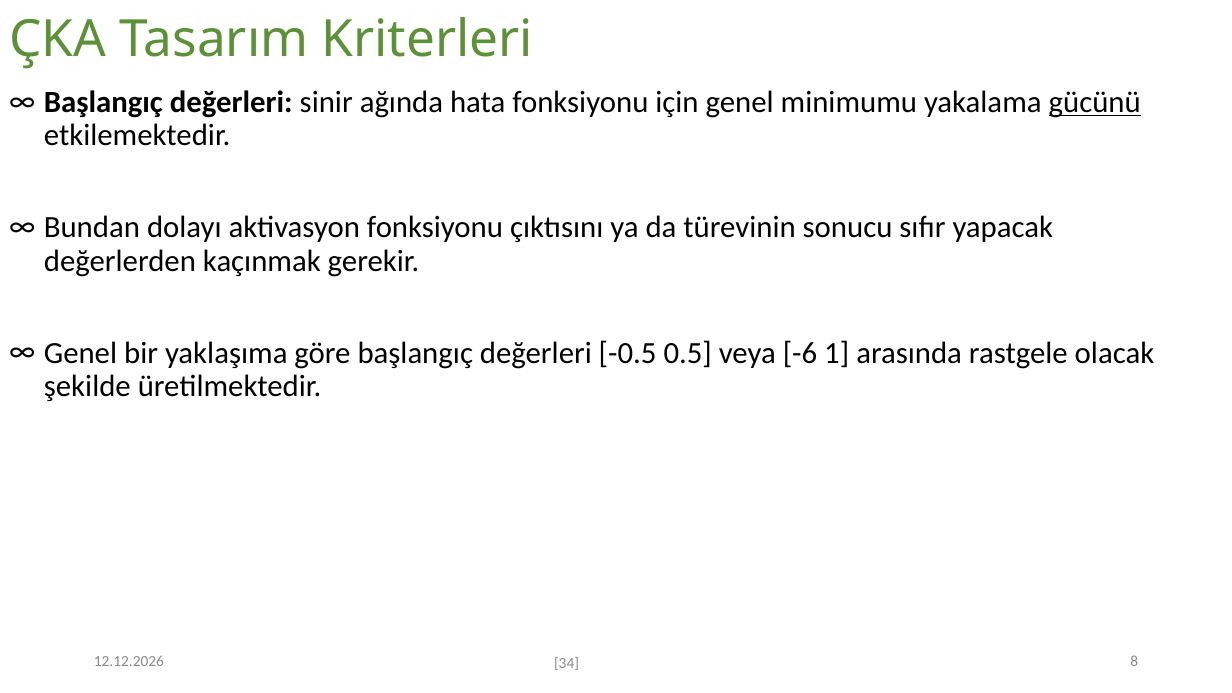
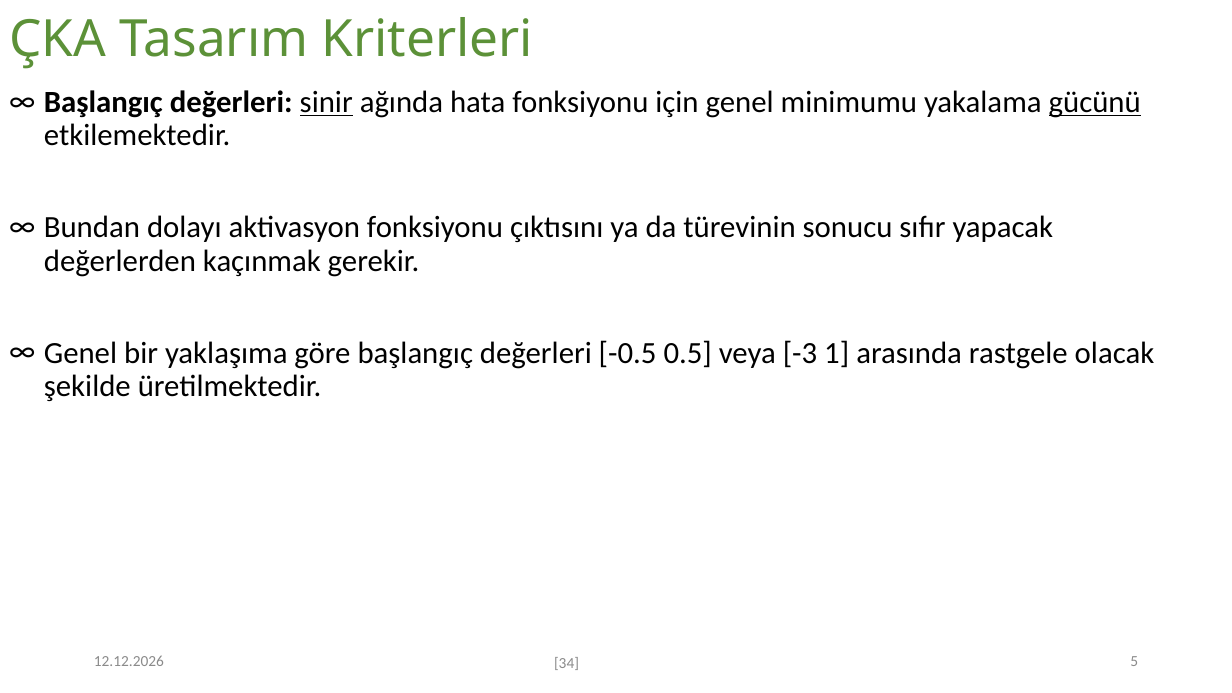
sinir underline: none -> present
-6: -6 -> -3
8: 8 -> 5
